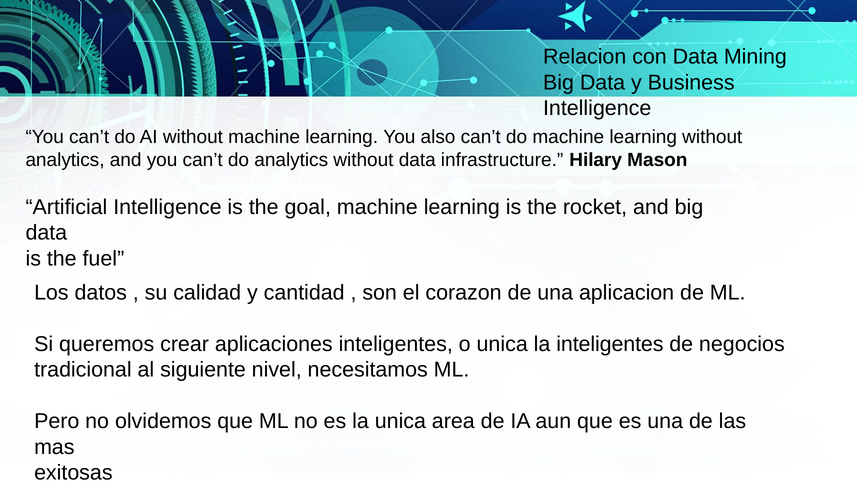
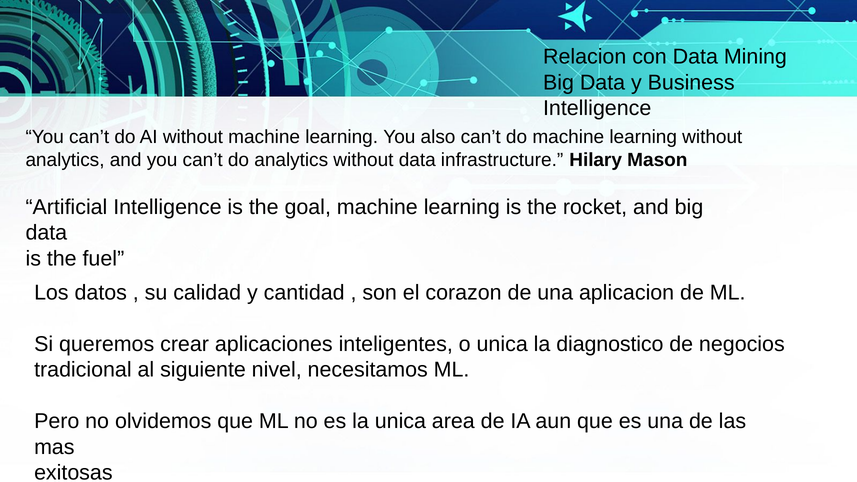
la inteligentes: inteligentes -> diagnostico
